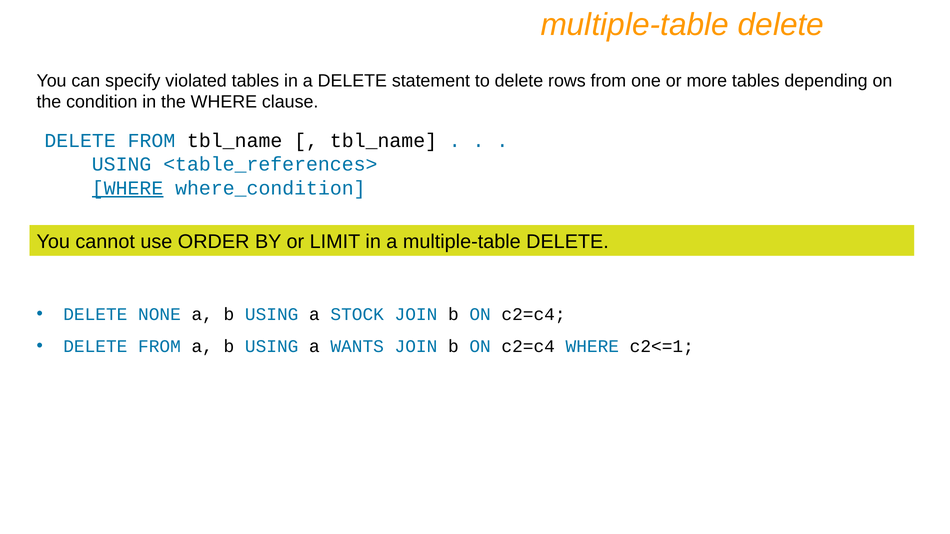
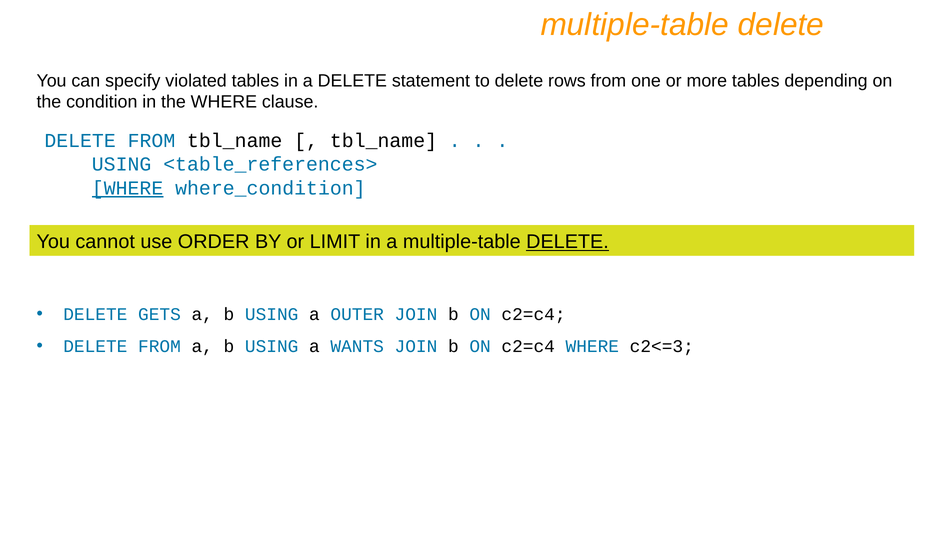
DELETE at (567, 242) underline: none -> present
NONE: NONE -> GETS
STOCK: STOCK -> OUTER
c2<=1: c2<=1 -> c2<=3
